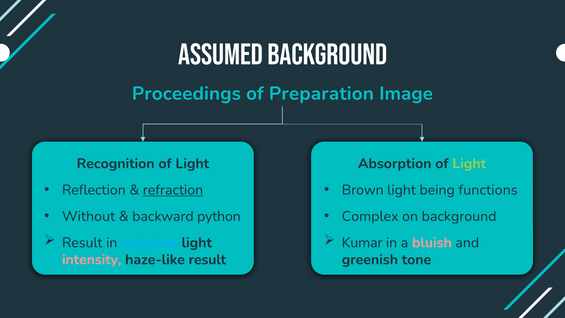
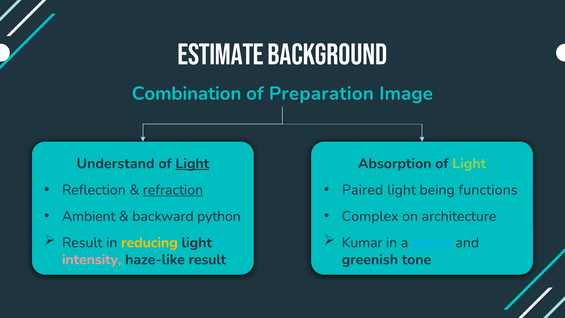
Assumed: Assumed -> Estimate
Proceedings: Proceedings -> Combination
Recognition: Recognition -> Understand
Light at (192, 163) underline: none -> present
Brown: Brown -> Paired
Without: Without -> Ambient
on background: background -> architecture
reducing colour: light blue -> yellow
bluish colour: pink -> light blue
